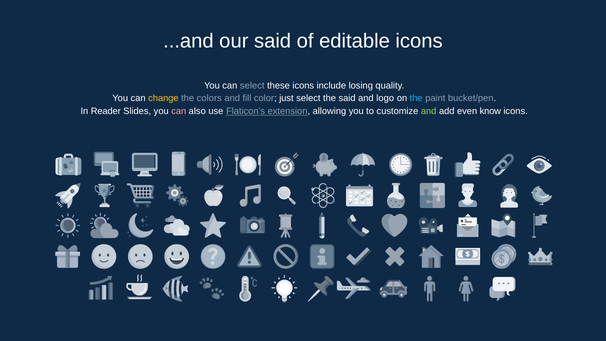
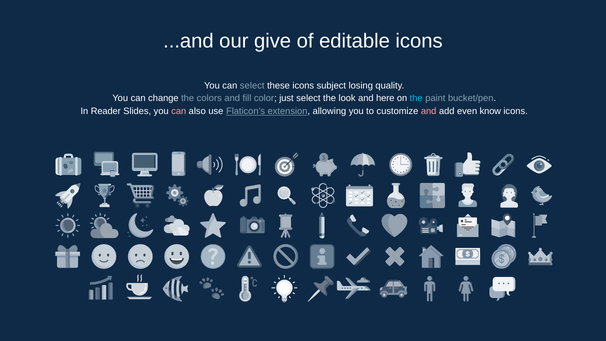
our said: said -> give
include: include -> subject
change colour: yellow -> white
the said: said -> look
logo: logo -> here
and at (429, 111) colour: light green -> pink
